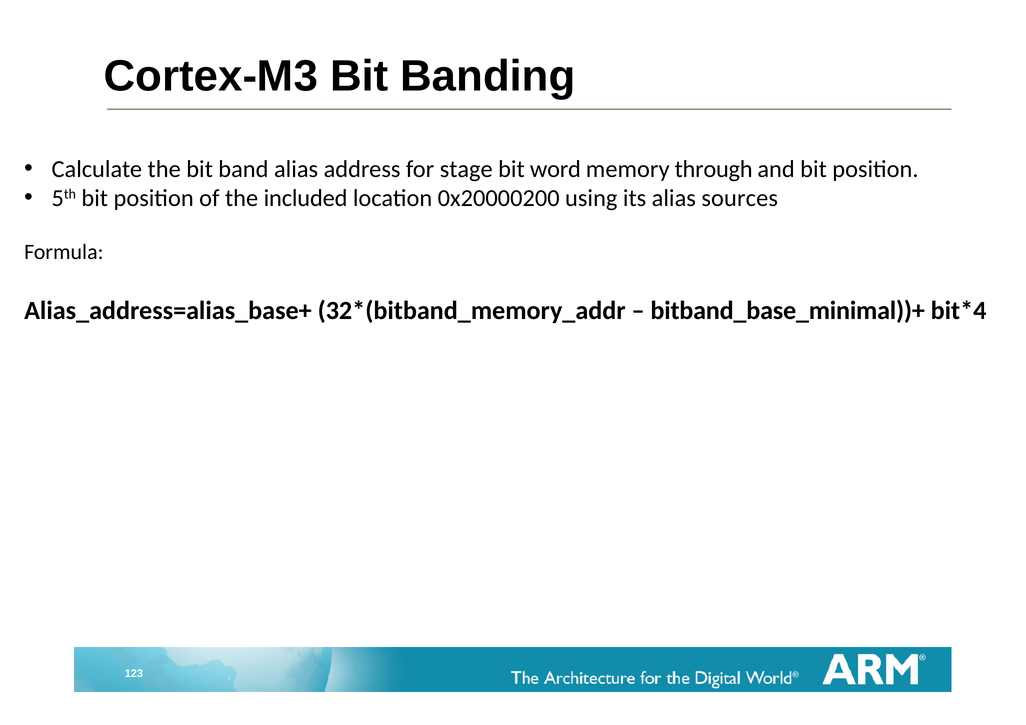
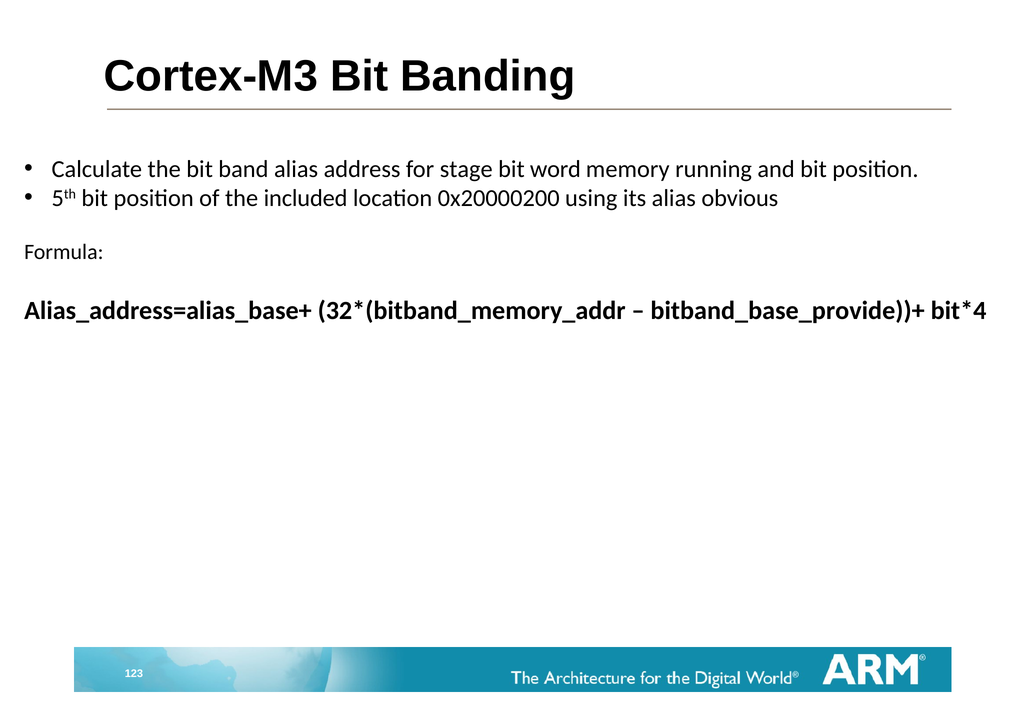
through: through -> running
sources: sources -> obvious
bitband_base_minimal))+: bitband_base_minimal))+ -> bitband_base_provide))+
